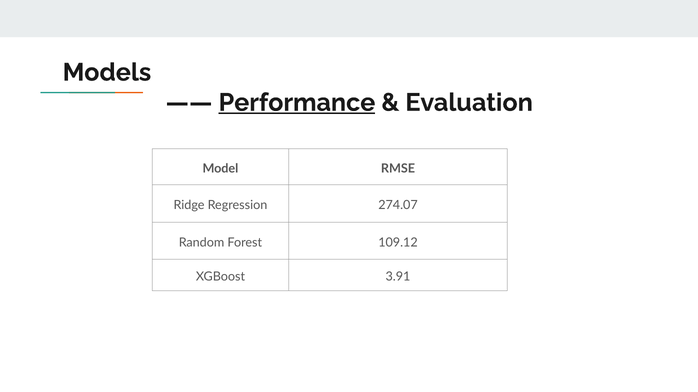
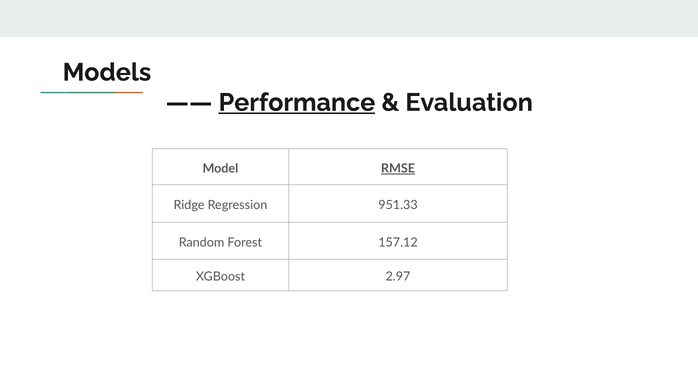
RMSE underline: none -> present
274.07: 274.07 -> 951.33
109.12: 109.12 -> 157.12
3.91: 3.91 -> 2.97
